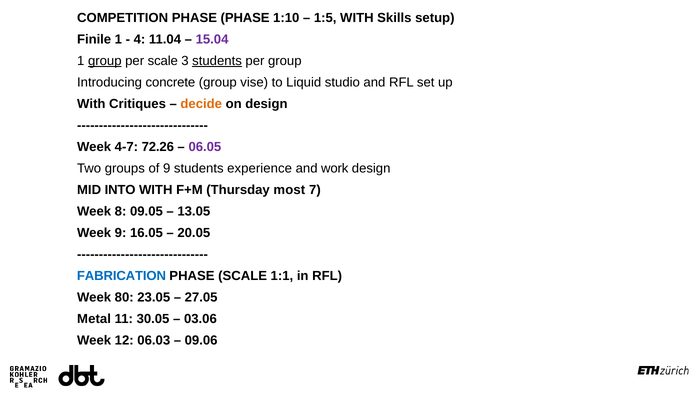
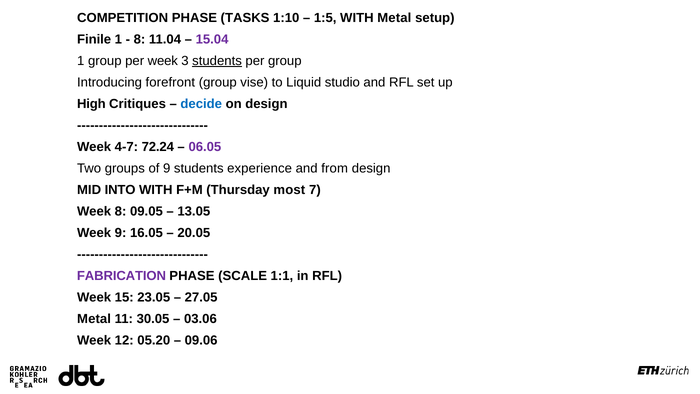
PHASE PHASE: PHASE -> TASKS
WITH Skills: Skills -> Metal
4 at (140, 39): 4 -> 8
group at (105, 61) underline: present -> none
per scale: scale -> week
concrete: concrete -> forefront
With at (91, 104): With -> High
decide colour: orange -> blue
72.26: 72.26 -> 72.24
work: work -> from
FABRICATION colour: blue -> purple
80: 80 -> 15
06.03: 06.03 -> 05.20
